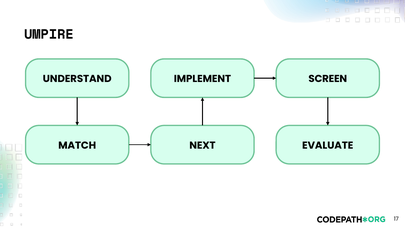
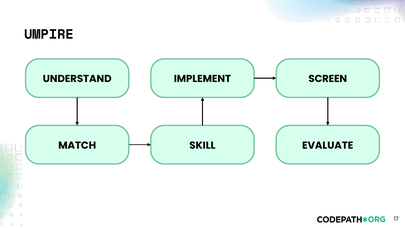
NEXT: NEXT -> SKILL
